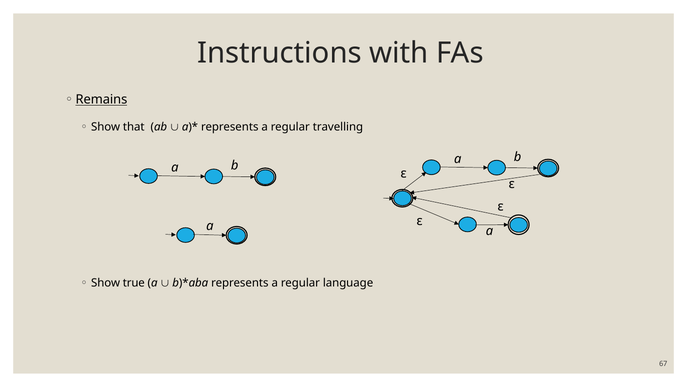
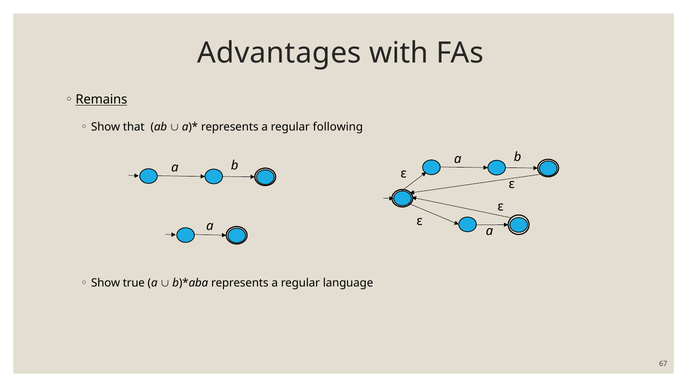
Instructions: Instructions -> Advantages
travelling: travelling -> following
